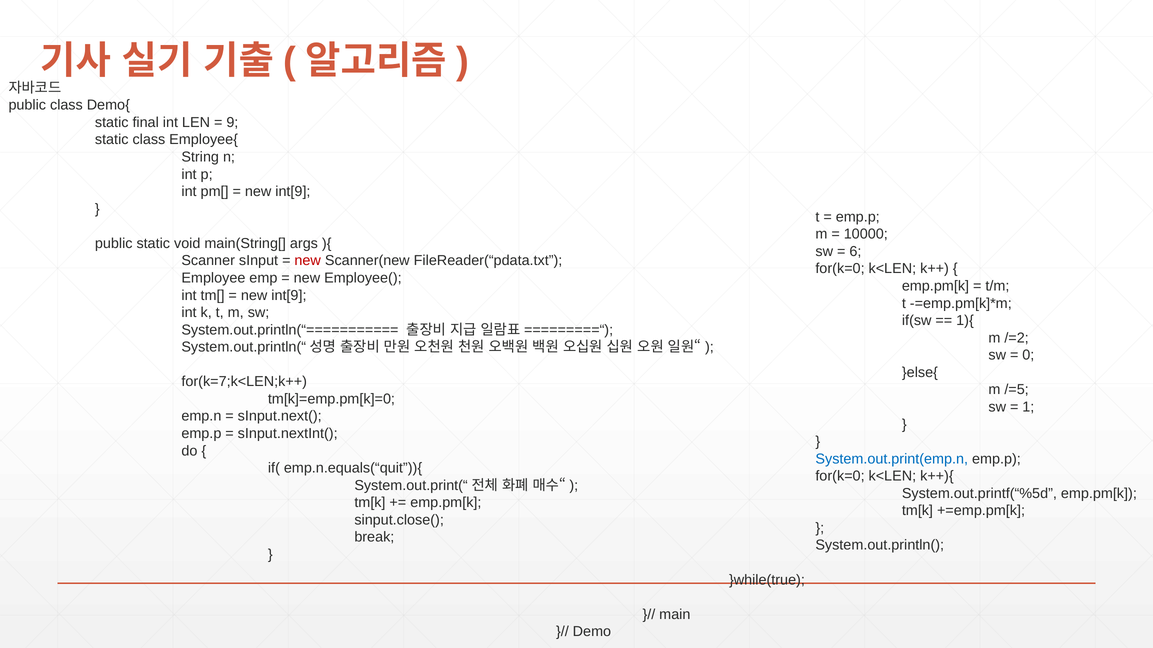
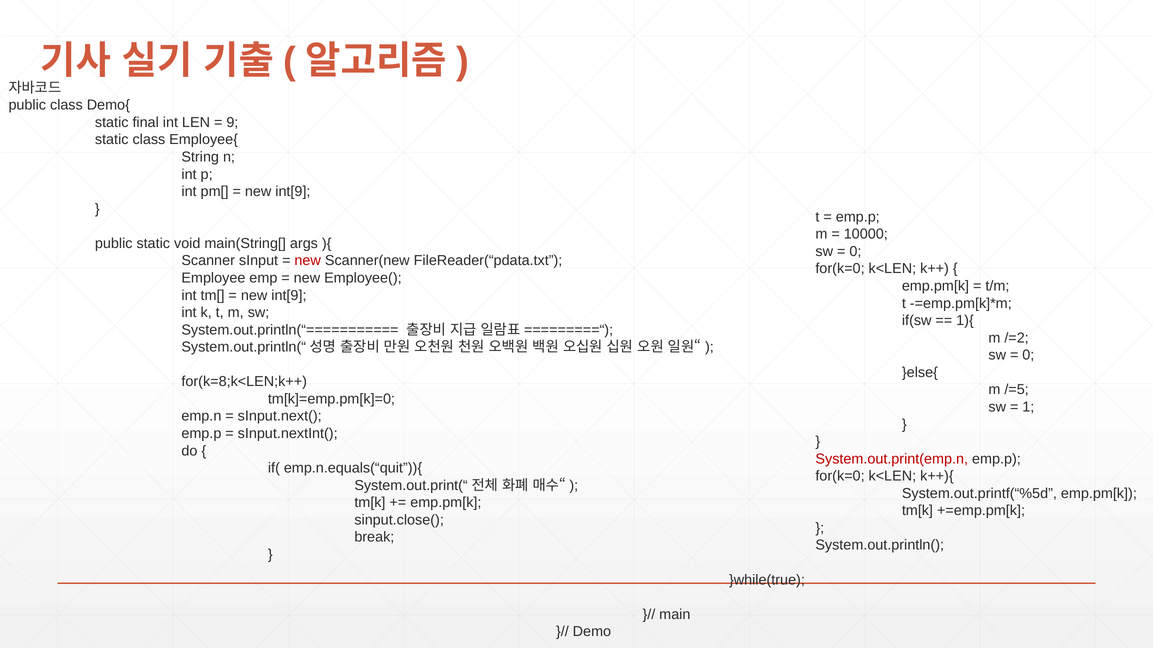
6 at (855, 252): 6 -> 0
for(k=7;k<LEN;k++: for(k=7;k<LEN;k++ -> for(k=8;k<LEN;k++
System.out.print(emp.n colour: blue -> red
